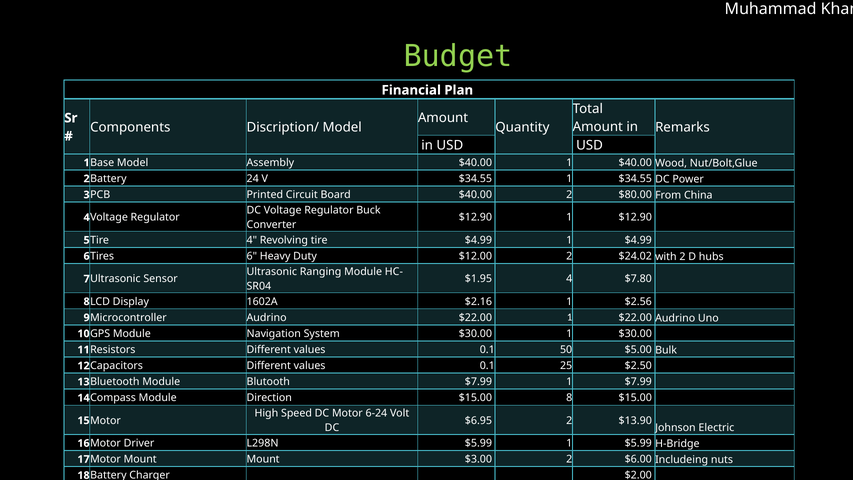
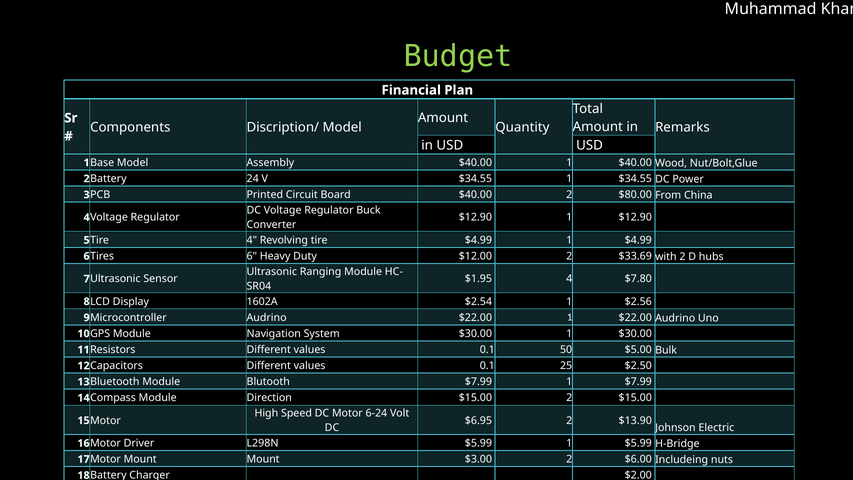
$24.02: $24.02 -> $33.69
$2.16: $2.16 -> $2.54
$15.00 8: 8 -> 2
